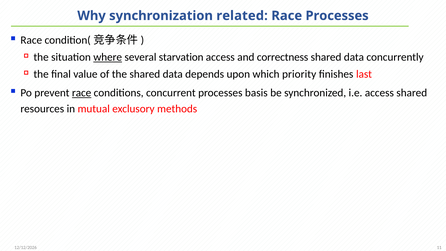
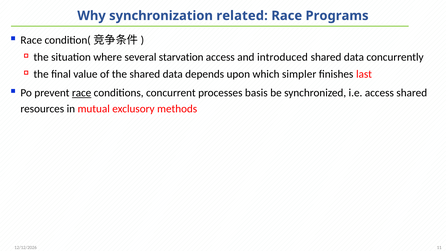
Race Processes: Processes -> Programs
where underline: present -> none
correctness: correctness -> introduced
priority: priority -> simpler
